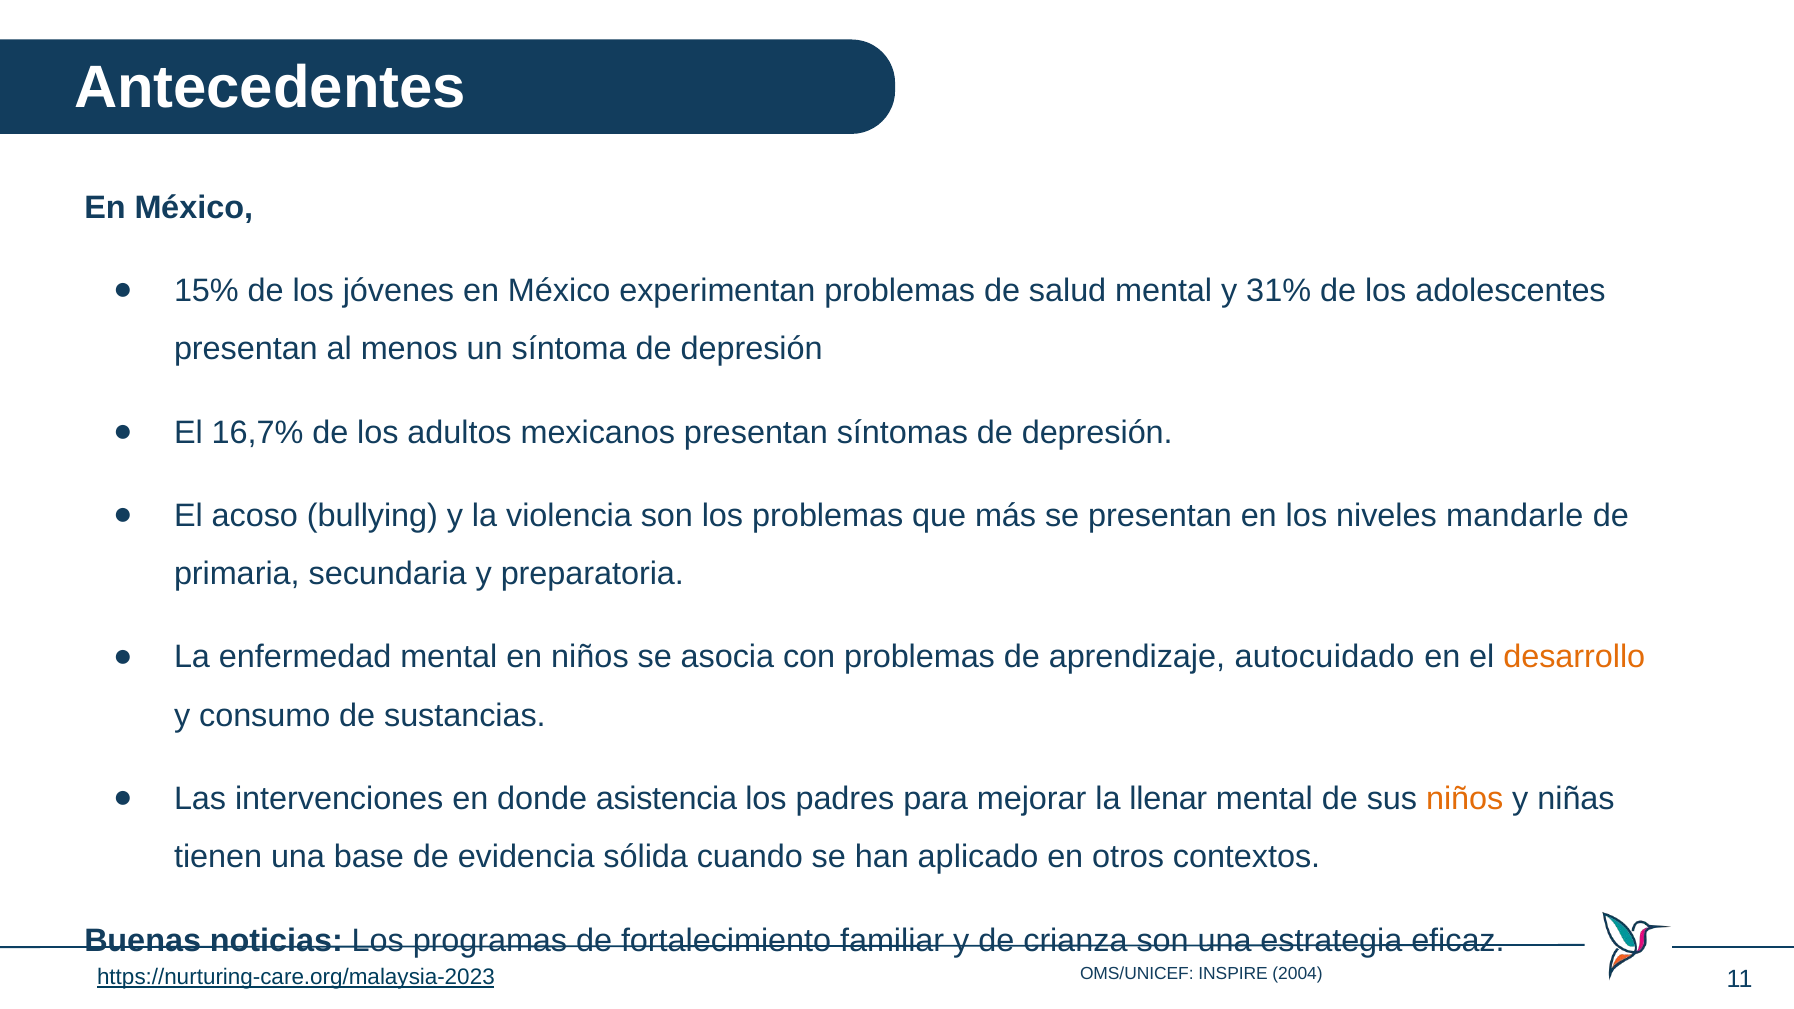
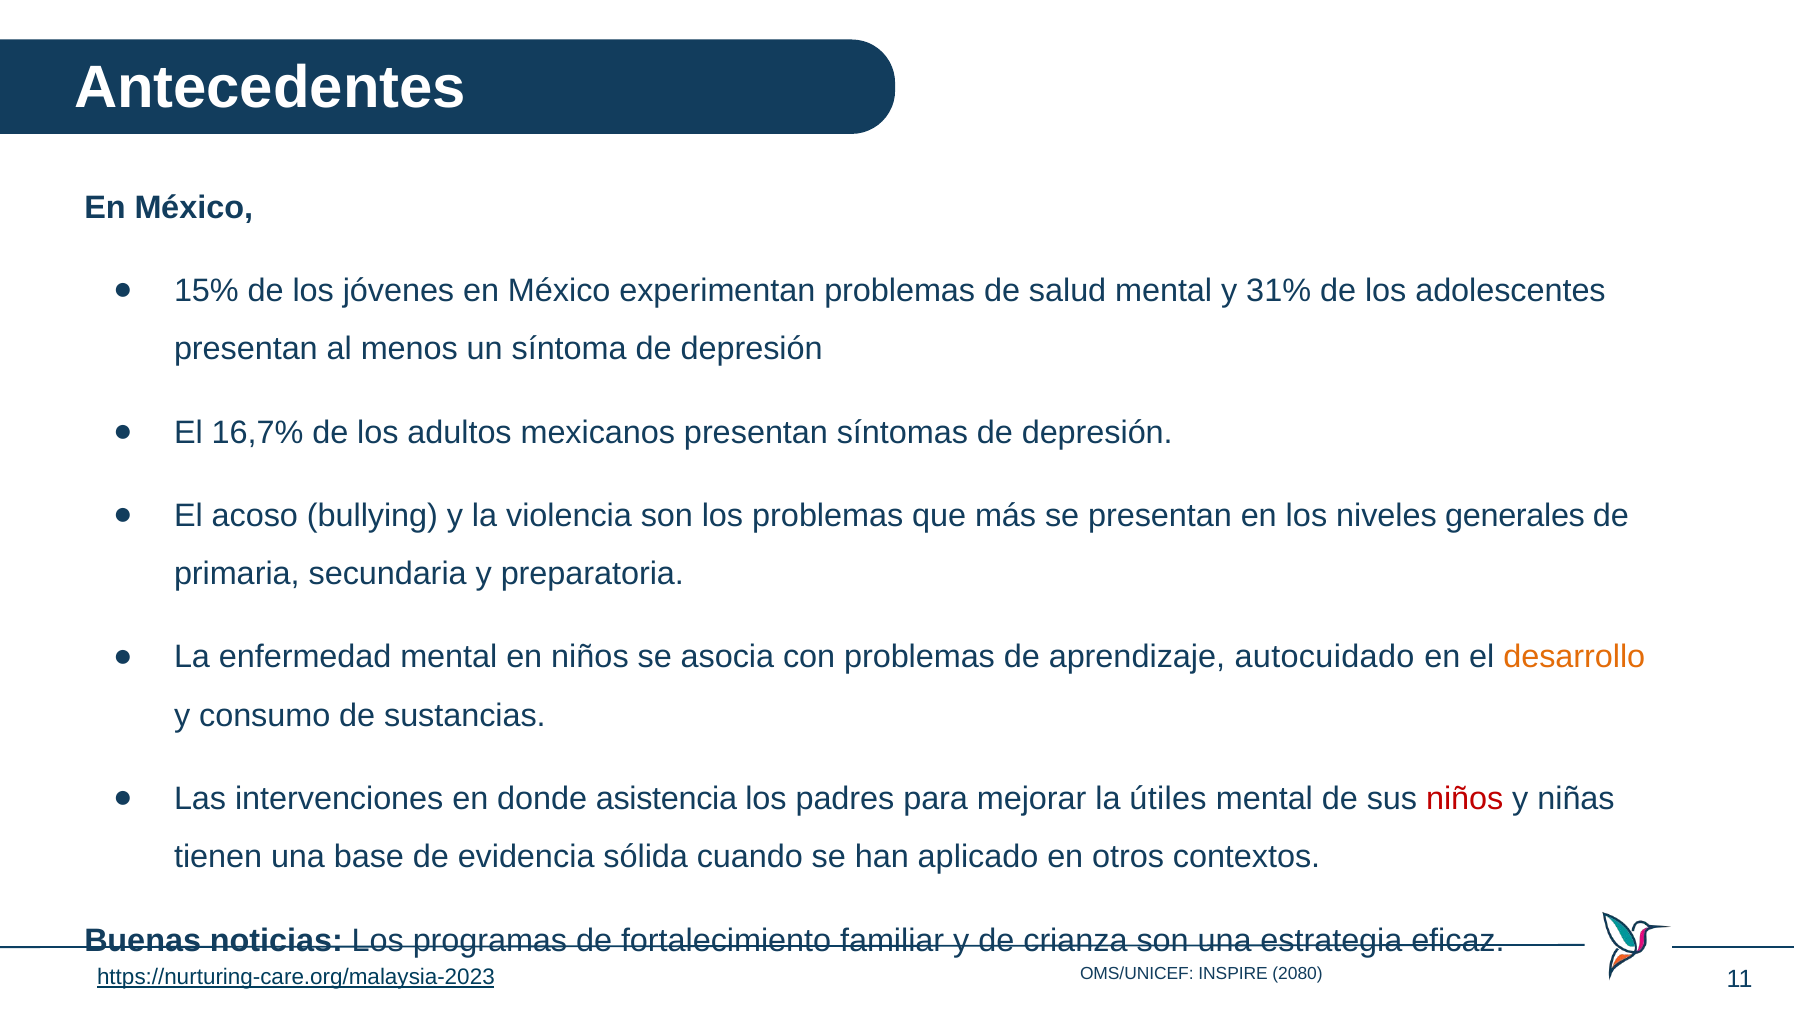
mandarle: mandarle -> generales
llenar: llenar -> útiles
niños at (1465, 799) colour: orange -> red
2004: 2004 -> 2080
